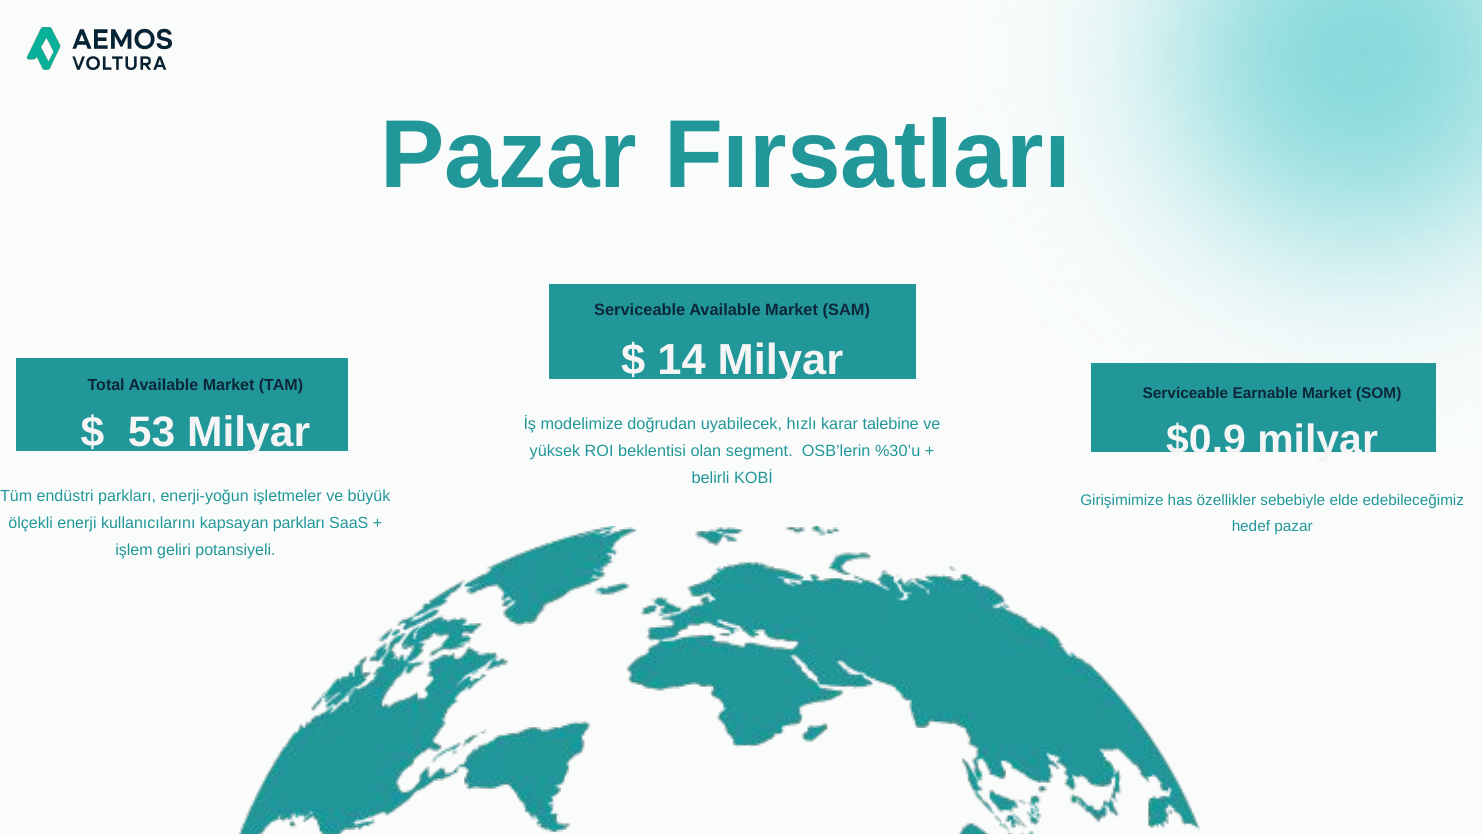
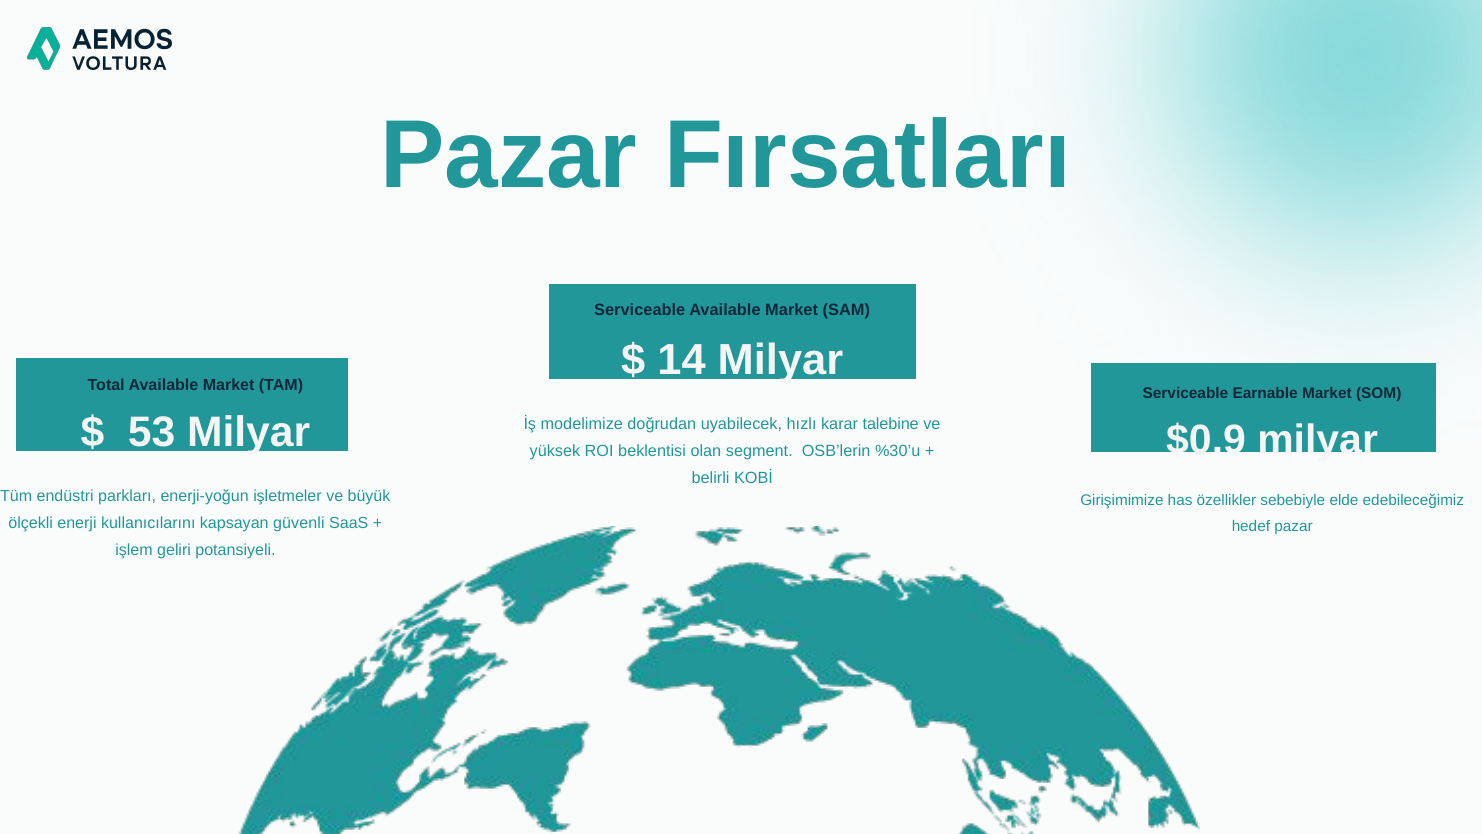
kapsayan parkları: parkları -> güvenli
